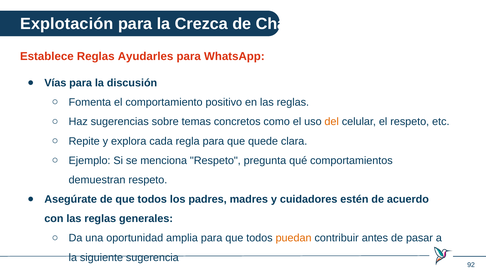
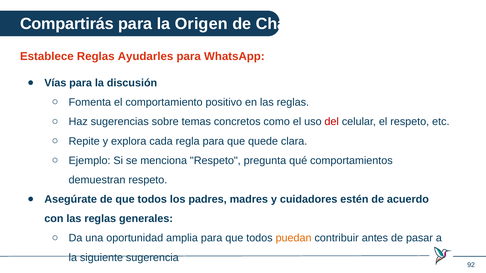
Explotación: Explotación -> Compartirás
Crezca: Crezca -> Origen
del colour: orange -> red
